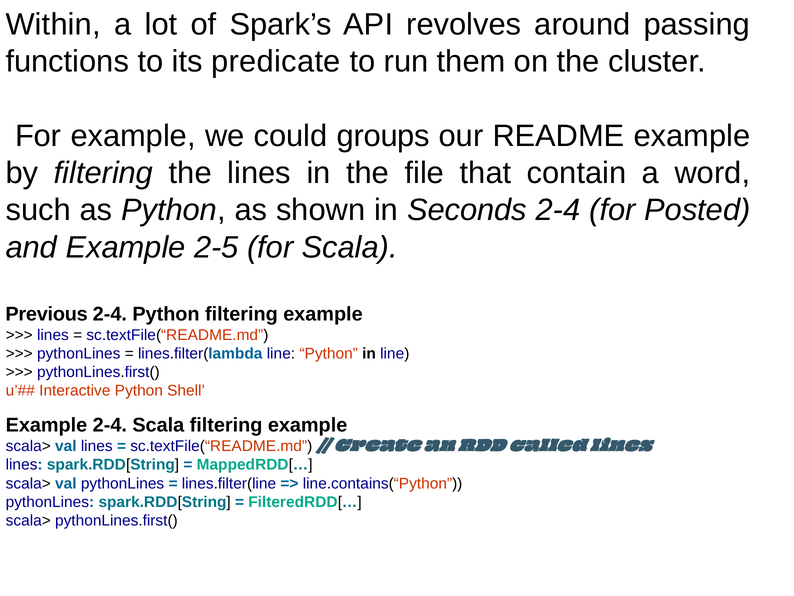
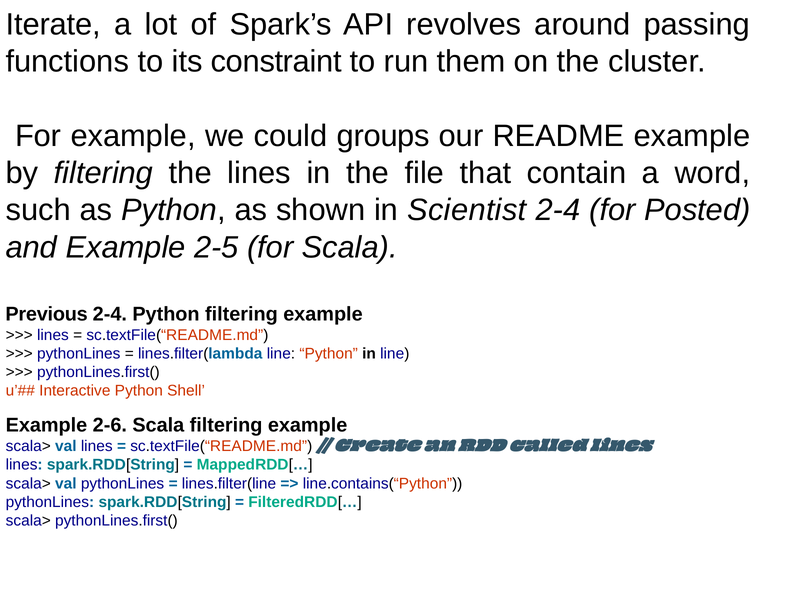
Within: Within -> Iterate
predicate: predicate -> constraint
Seconds: Seconds -> Scientist
Example 2-4: 2-4 -> 2-6
